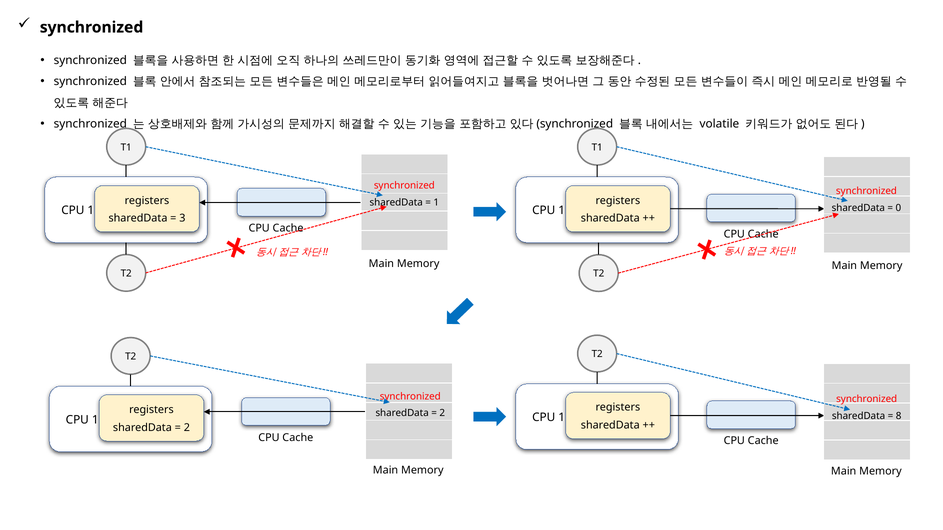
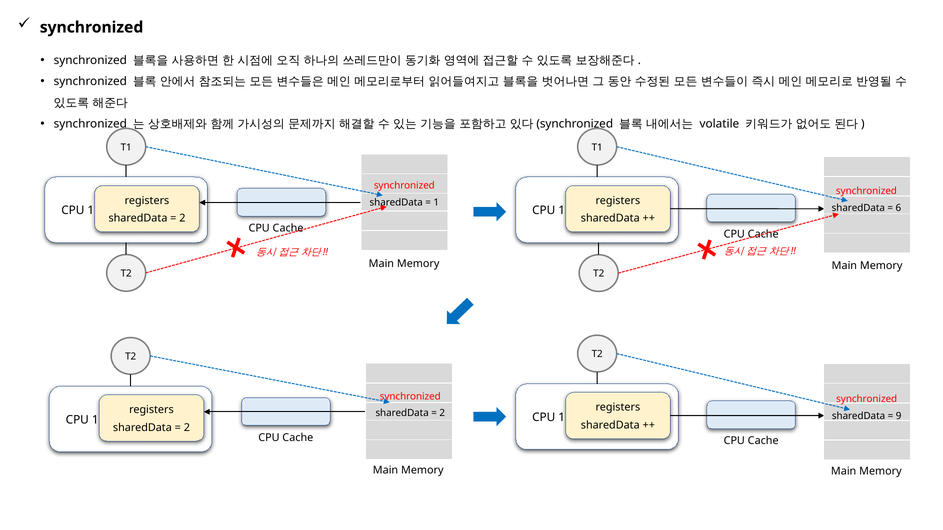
0: 0 -> 6
3 at (182, 219): 3 -> 2
8: 8 -> 9
